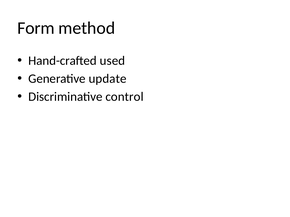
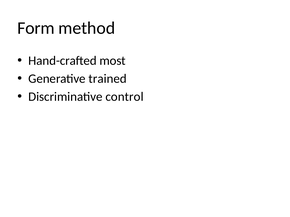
used: used -> most
update: update -> trained
